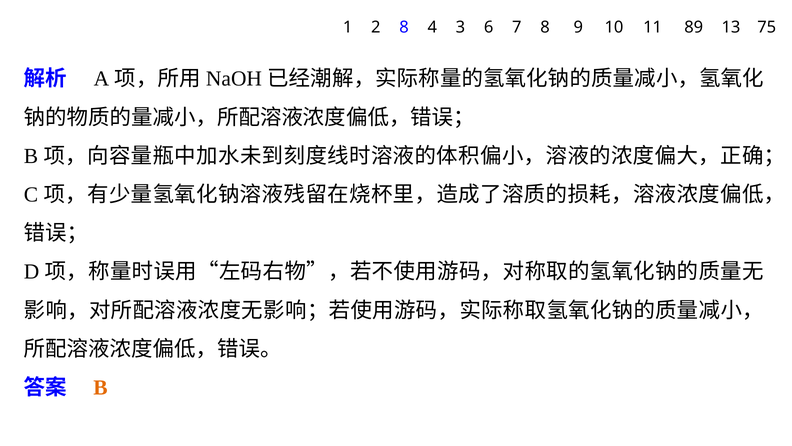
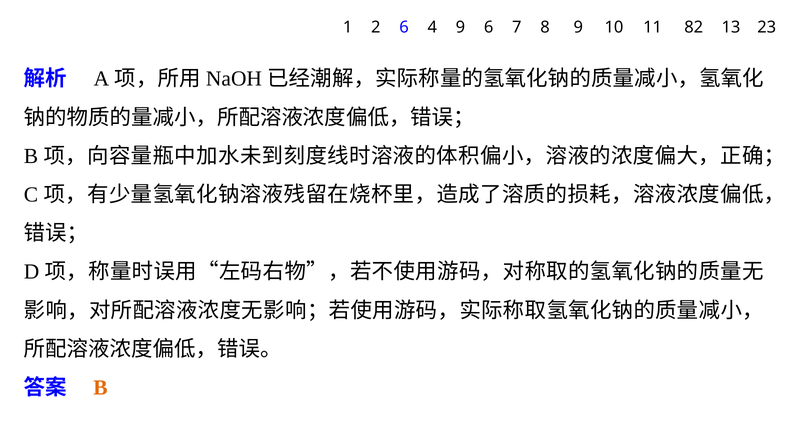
2 8: 8 -> 6
4 3: 3 -> 9
89: 89 -> 82
75: 75 -> 23
